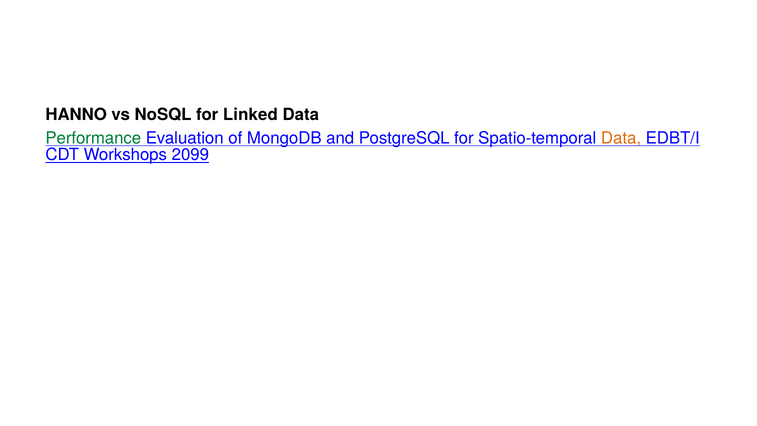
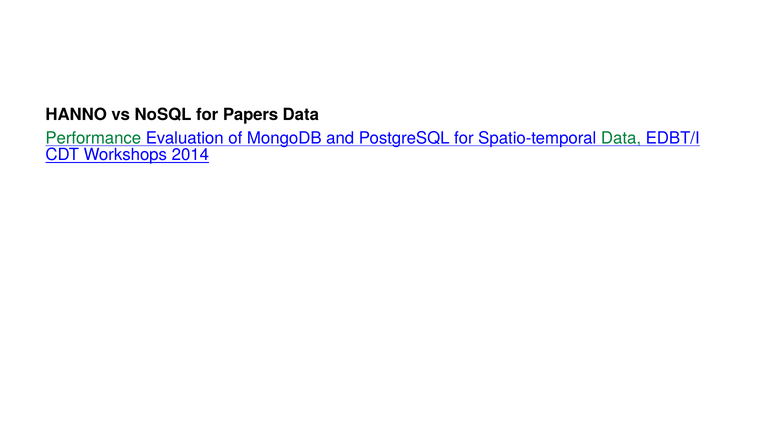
Linked: Linked -> Papers
Data at (621, 138) colour: orange -> green
2099: 2099 -> 2014
